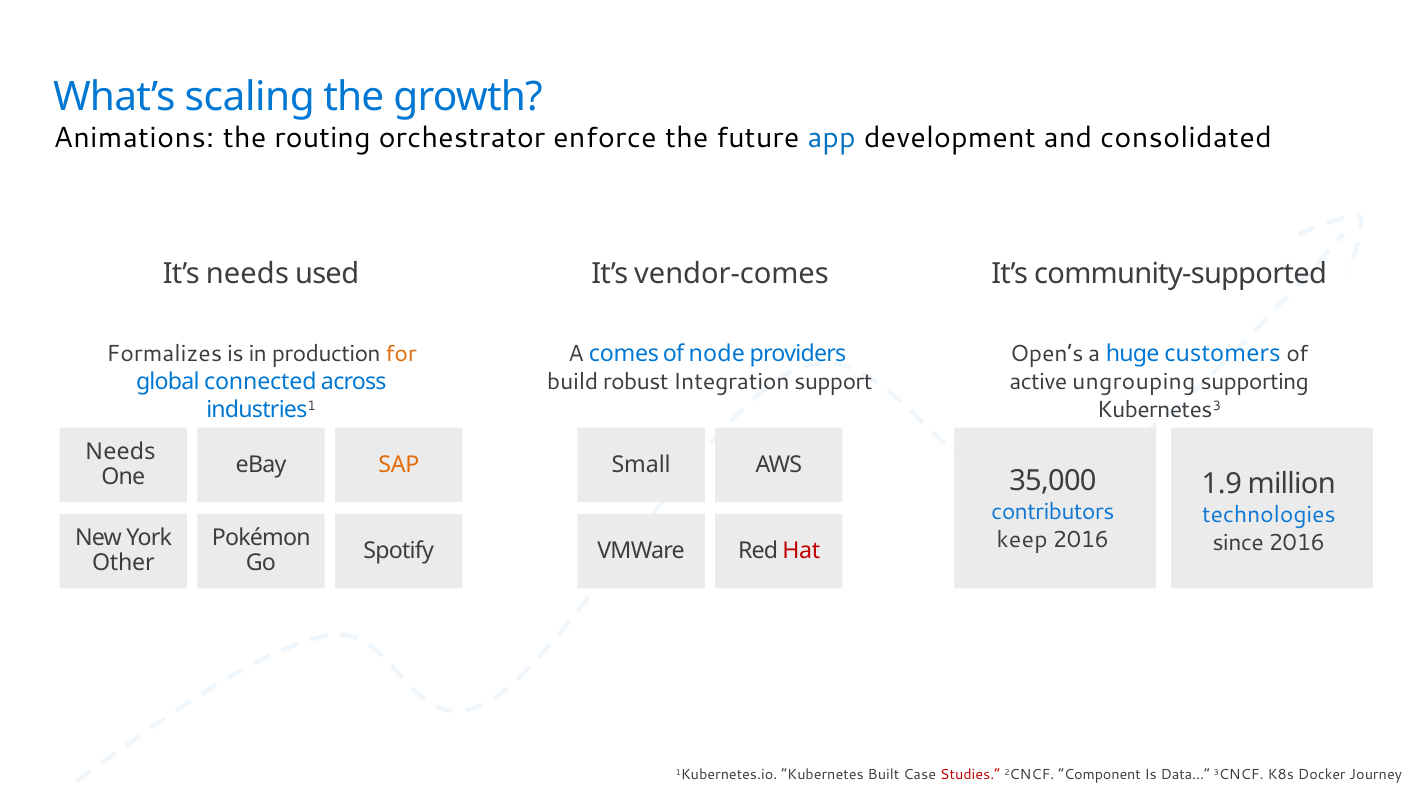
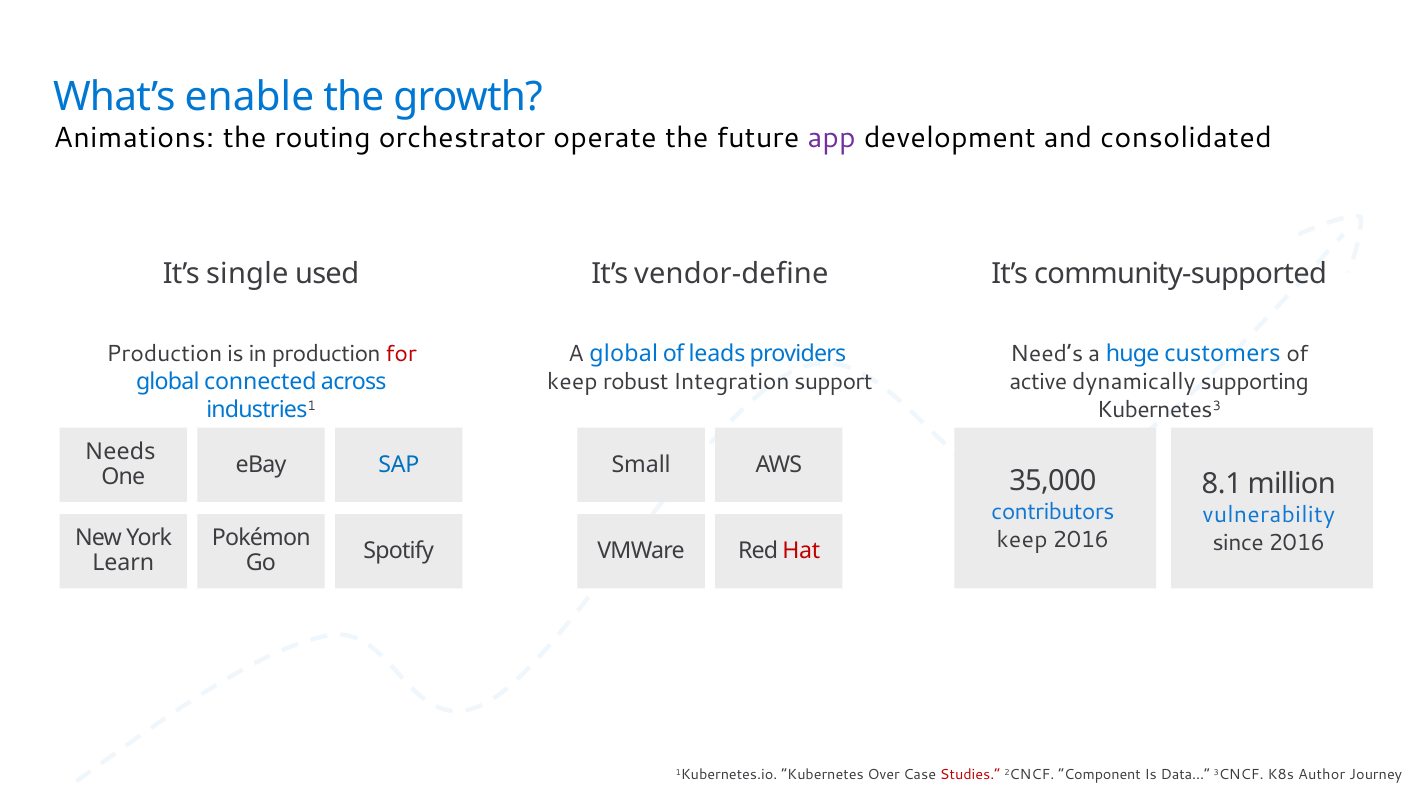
scaling: scaling -> enable
enforce: enforce -> operate
app colour: blue -> purple
It’s needs: needs -> single
vendor-comes: vendor-comes -> vendor-define
Formalizes at (164, 354): Formalizes -> Production
for colour: orange -> red
A comes: comes -> global
node: node -> leads
Open’s: Open’s -> Need’s
build at (573, 382): build -> keep
ungrouping: ungrouping -> dynamically
SAP colour: orange -> blue
1.9: 1.9 -> 8.1
technologies: technologies -> vulnerability
Other: Other -> Learn
Built: Built -> Over
Docker: Docker -> Author
